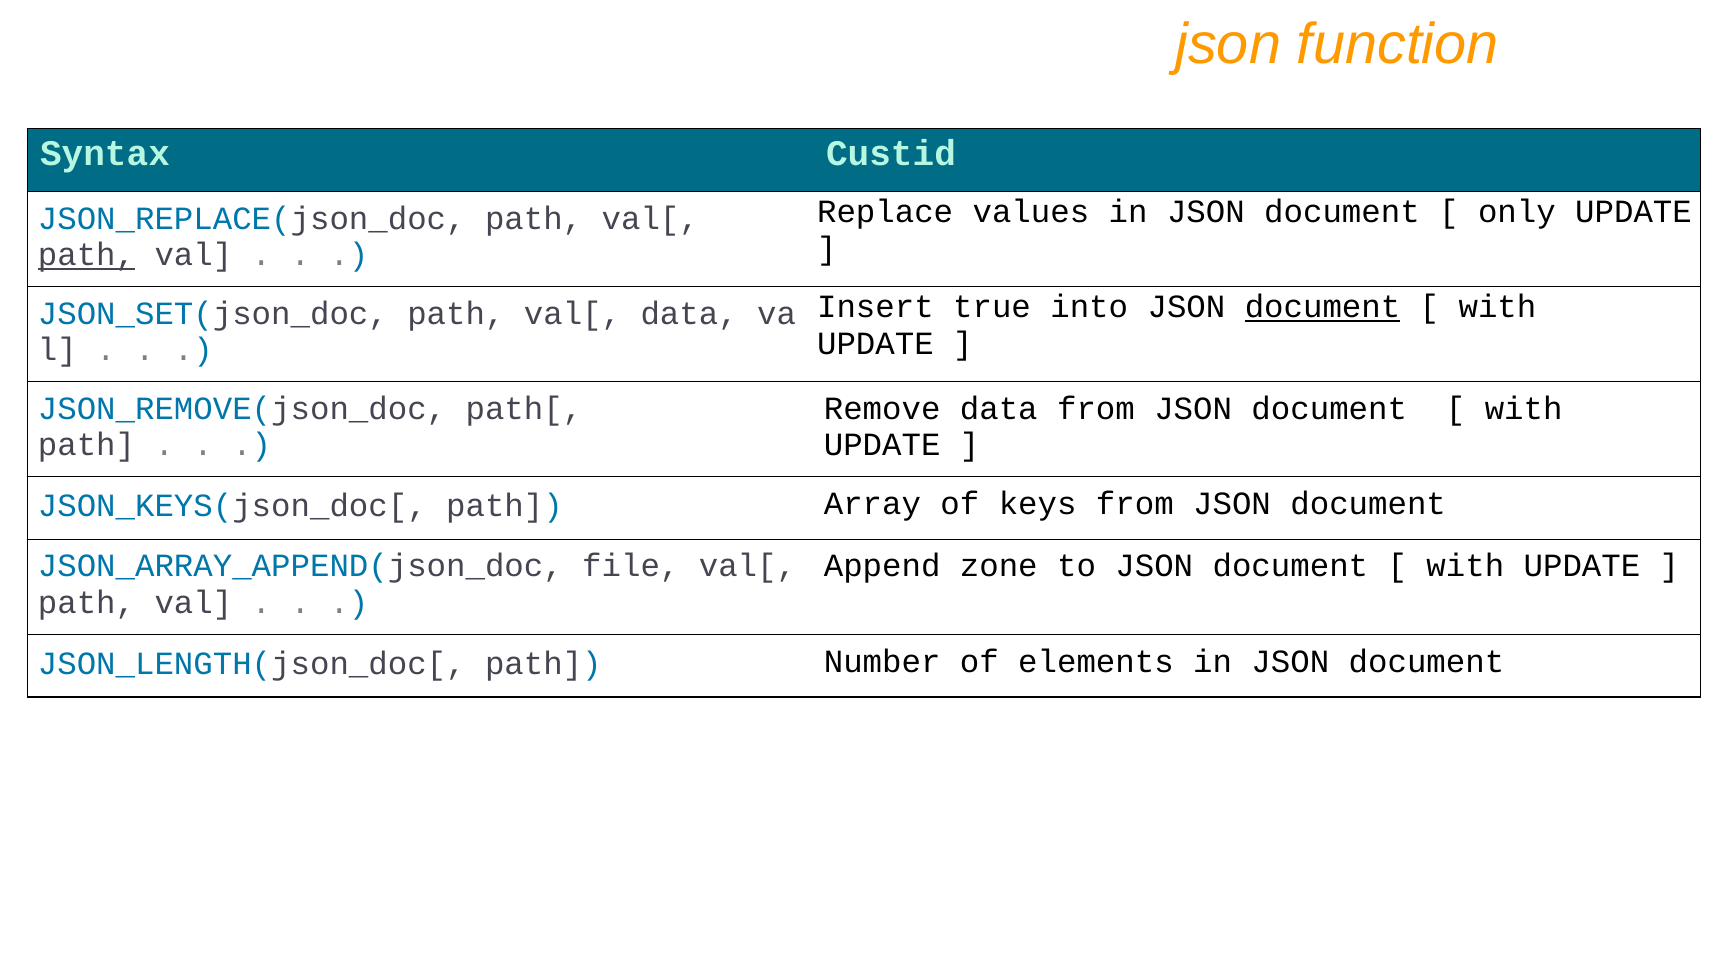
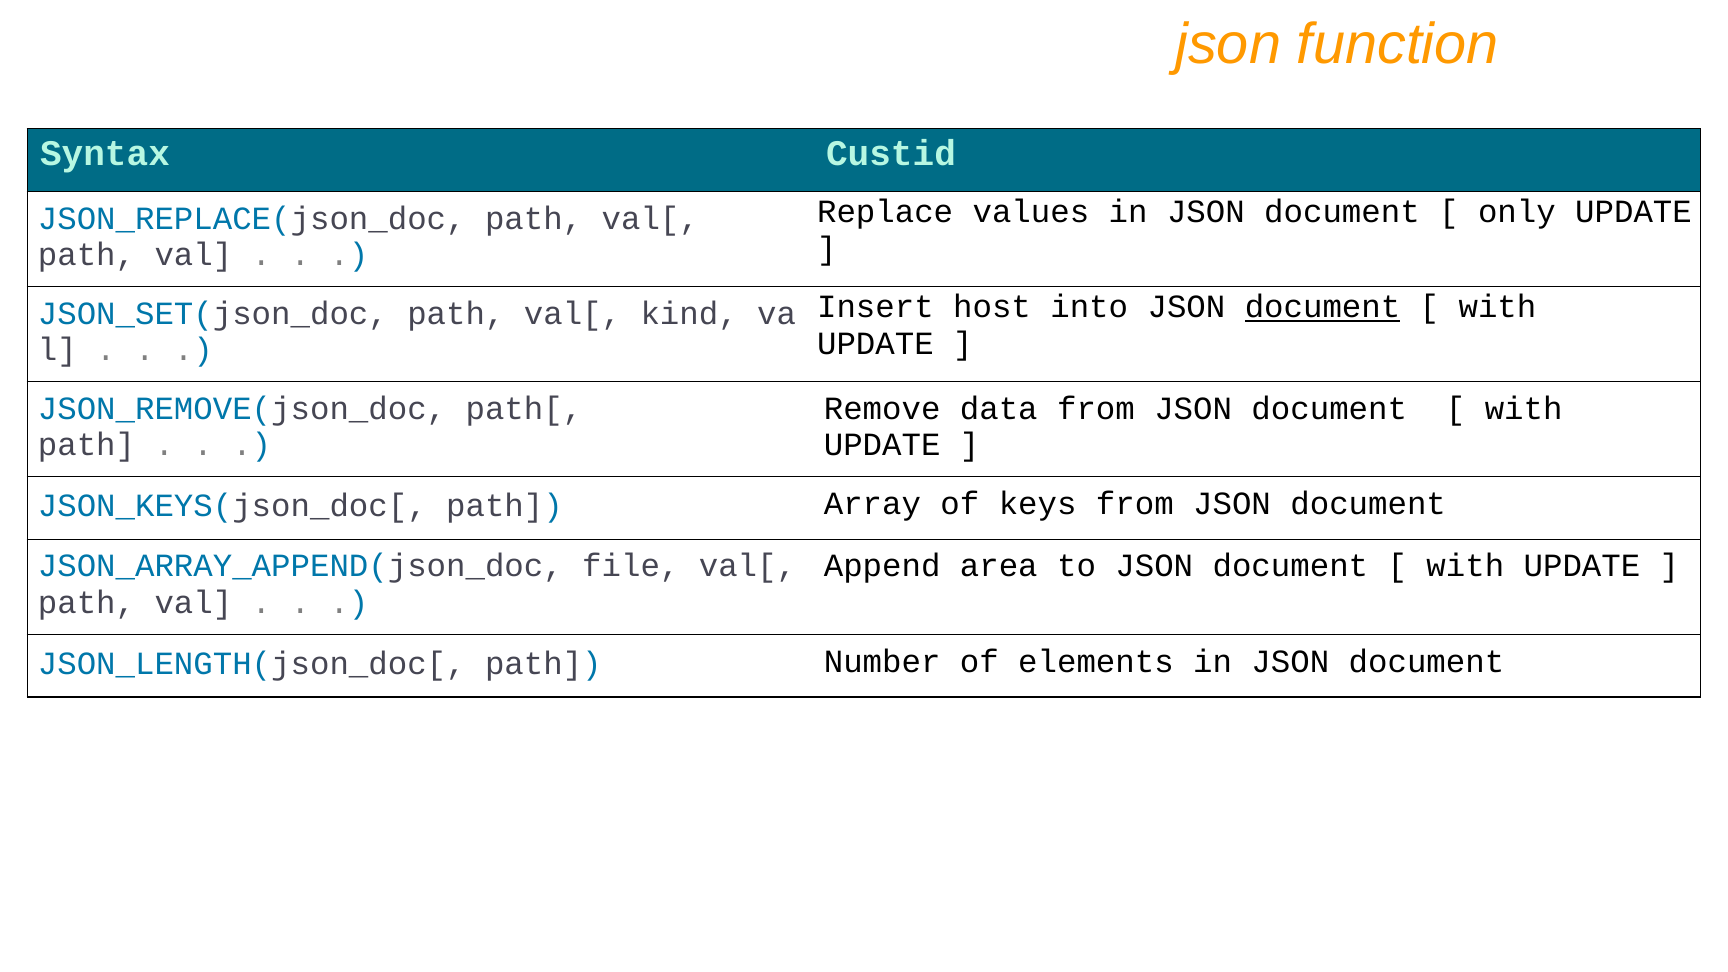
path at (87, 255) underline: present -> none
true: true -> host
val[ data: data -> kind
zone: zone -> area
